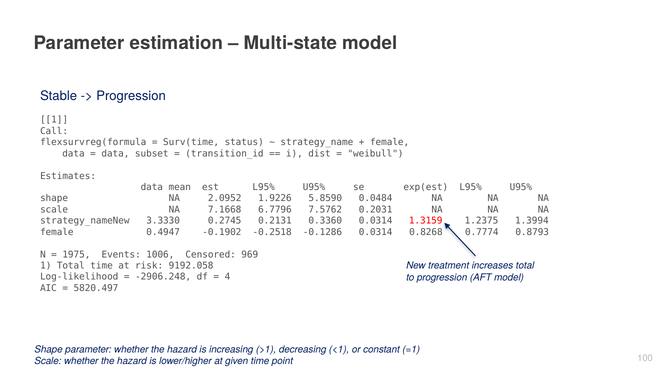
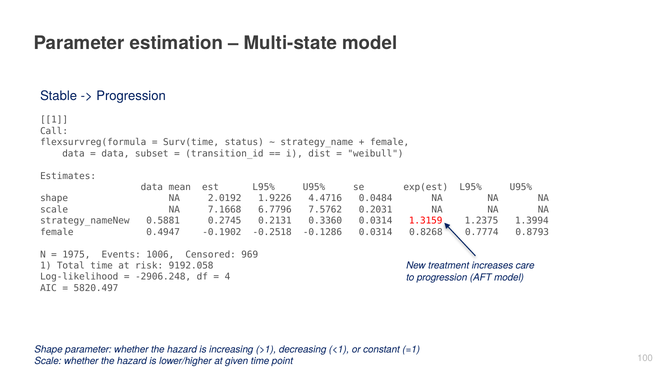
2.0952: 2.0952 -> 2.0192
5.8590: 5.8590 -> 4.4716
3.3330: 3.3330 -> 0.5881
increases total: total -> care
